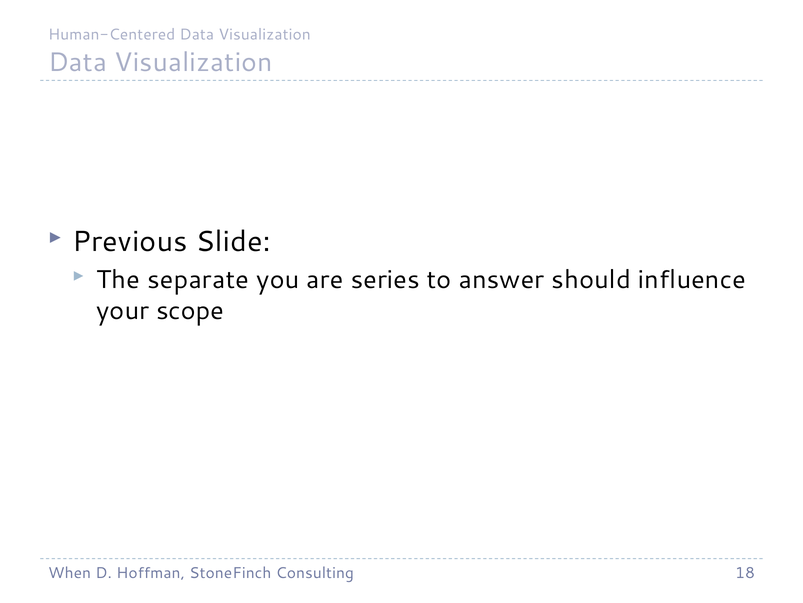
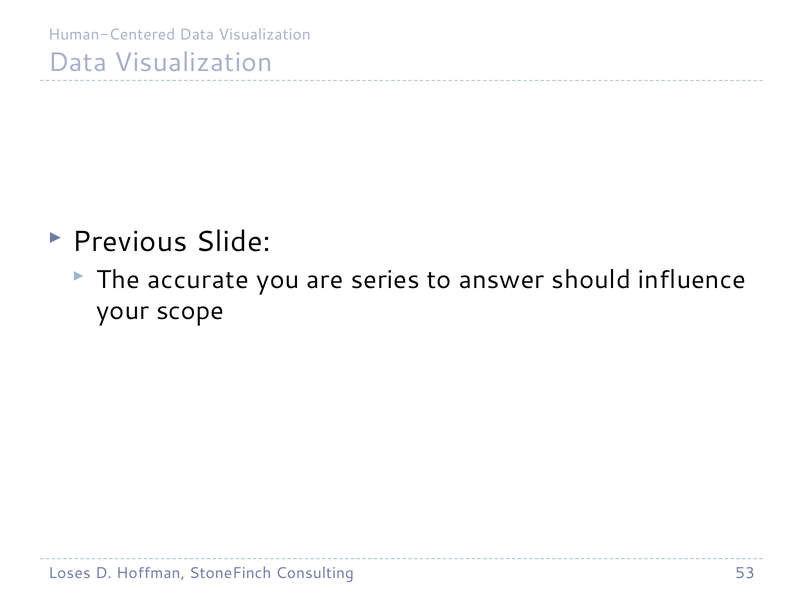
separate: separate -> accurate
When: When -> Loses
18: 18 -> 53
